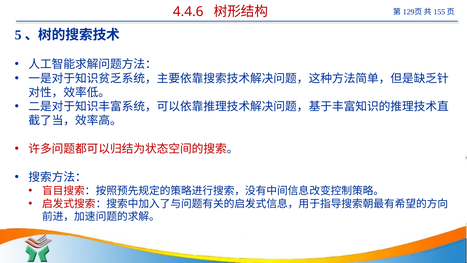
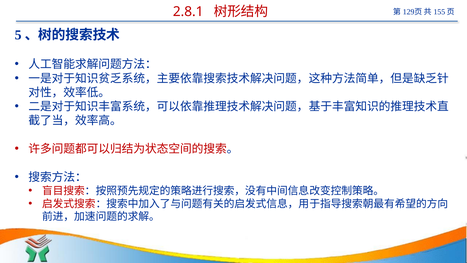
4.4.6: 4.4.6 -> 2.8.1
